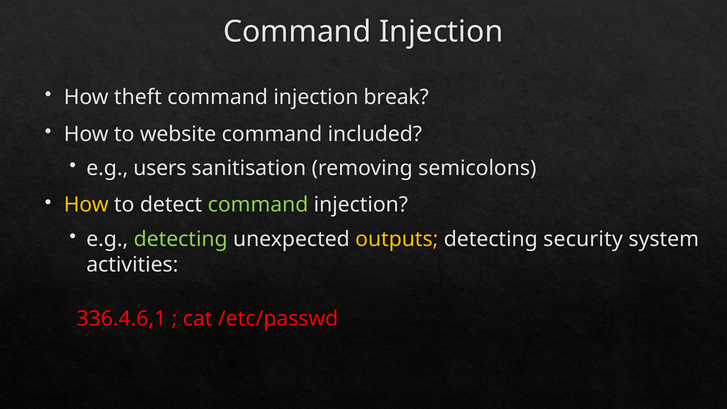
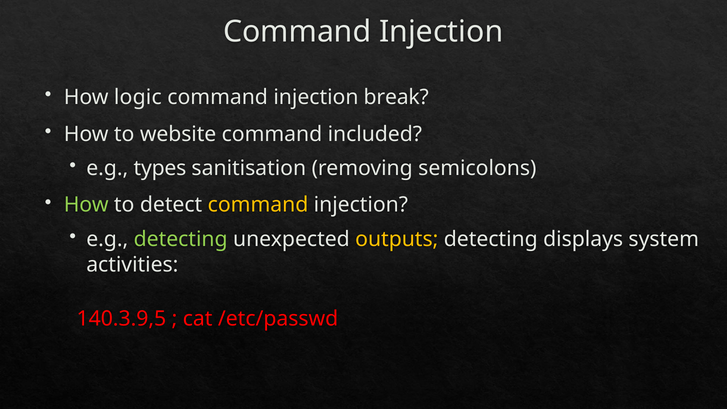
theft: theft -> logic
users: users -> types
How at (86, 205) colour: yellow -> light green
command at (258, 205) colour: light green -> yellow
security: security -> displays
336.4.6,1: 336.4.6,1 -> 140.3.9,5
